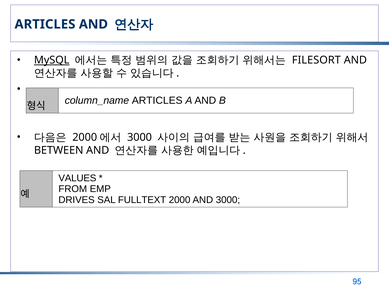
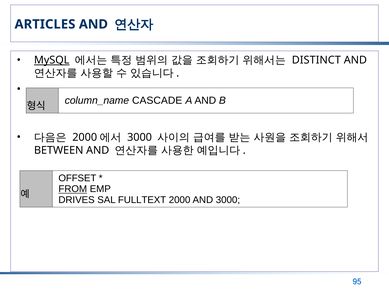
FILESORT: FILESORT -> DISTINCT
ARTICLES at (157, 101): ARTICLES -> CASCADE
VALUES: VALUES -> OFFSET
FROM underline: none -> present
